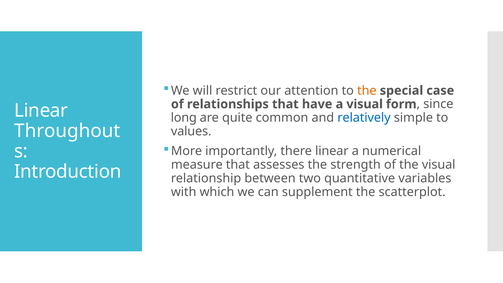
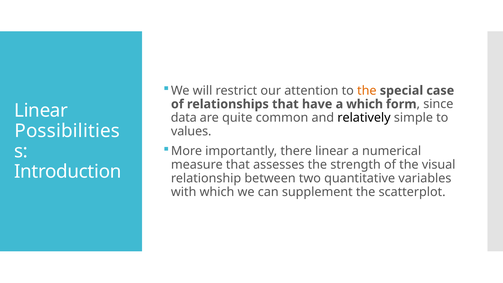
a visual: visual -> which
long: long -> data
relatively colour: blue -> black
Throughout: Throughout -> Possibilities
